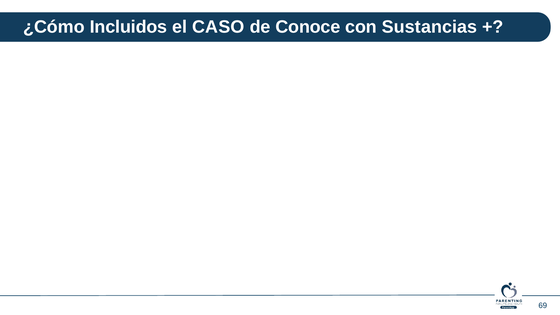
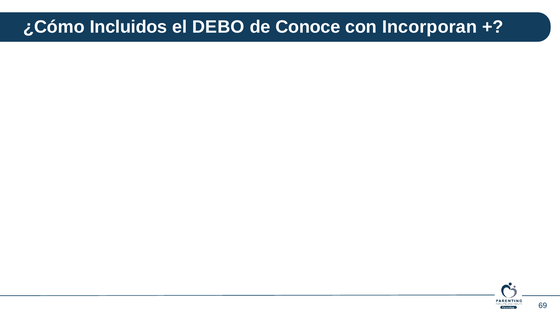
CASO: CASO -> DEBO
Sustancias: Sustancias -> Incorporan
